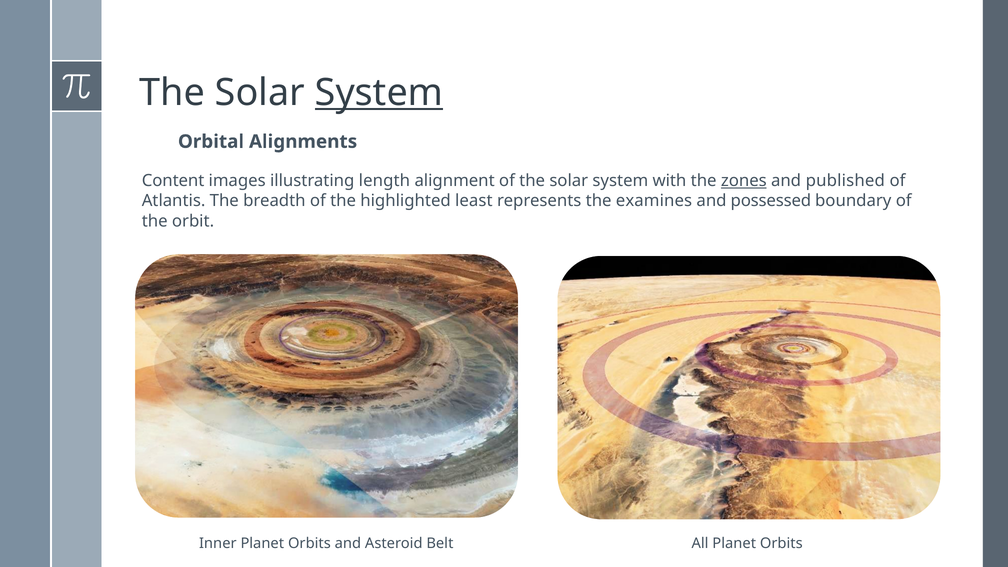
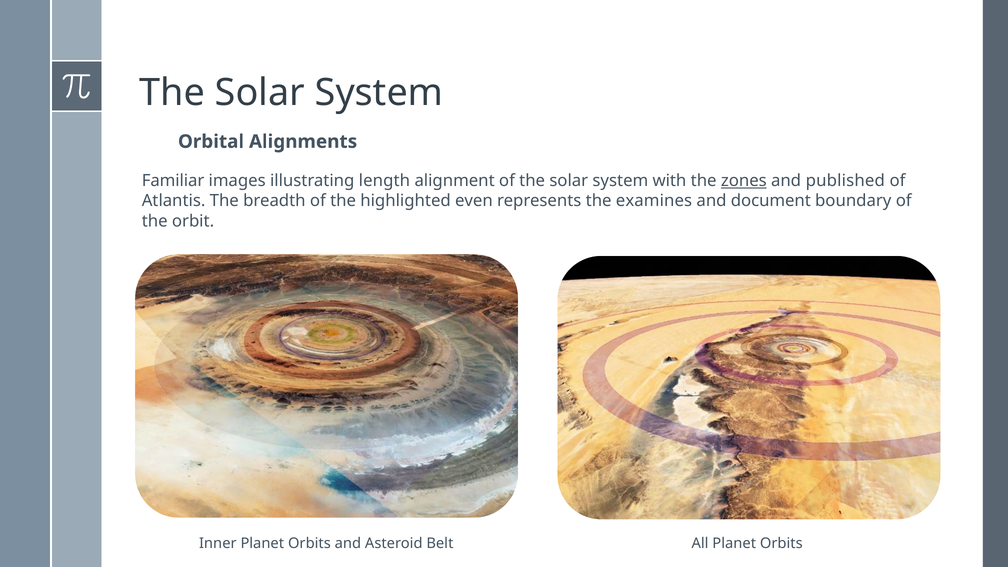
System at (379, 93) underline: present -> none
Content: Content -> Familiar
least: least -> even
possessed: possessed -> document
